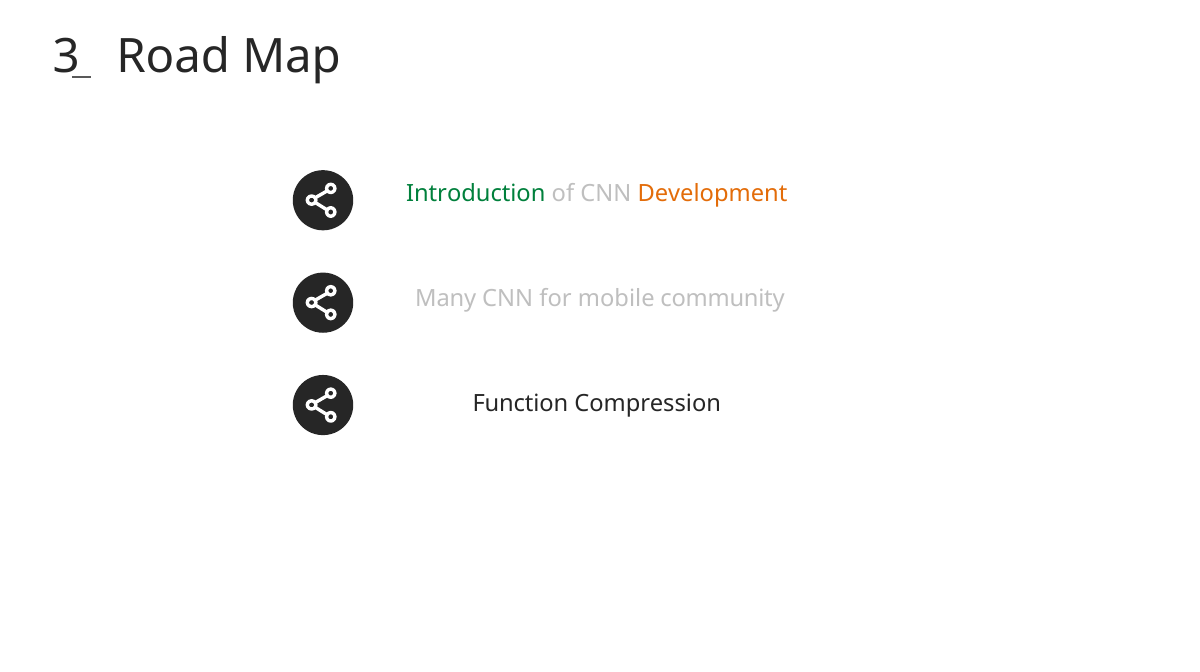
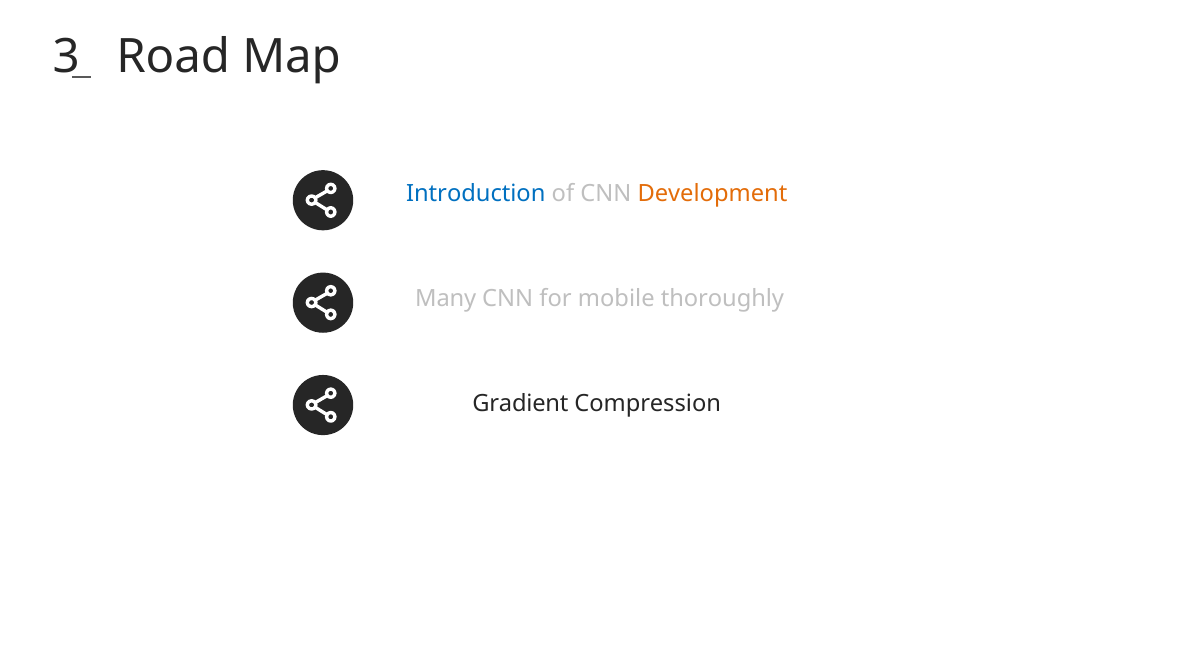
Introduction colour: green -> blue
community: community -> thoroughly
Function: Function -> Gradient
